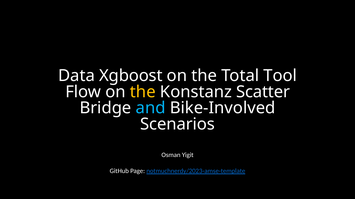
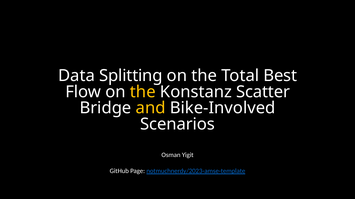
Xgboost: Xgboost -> Splitting
Tool: Tool -> Best
and colour: light blue -> yellow
